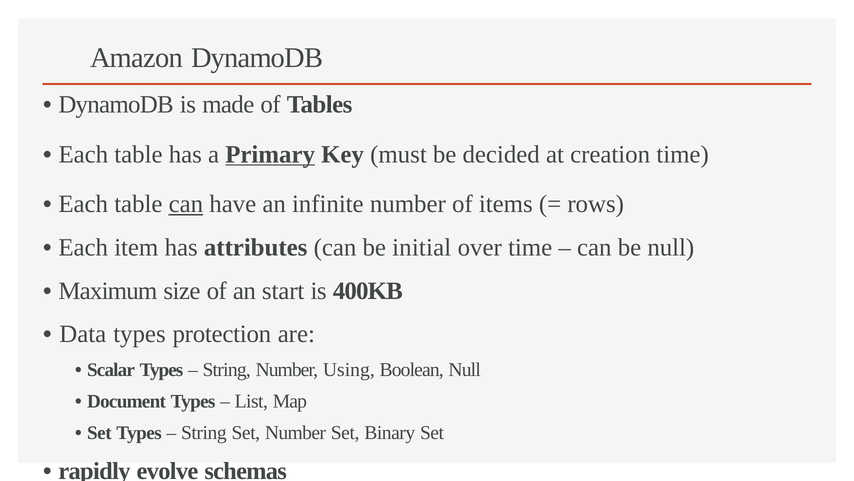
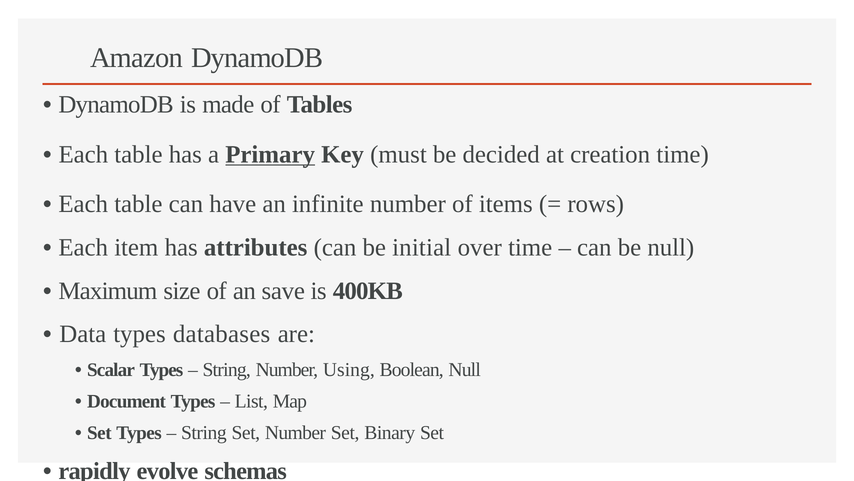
can at (186, 204) underline: present -> none
start: start -> save
protection: protection -> databases
